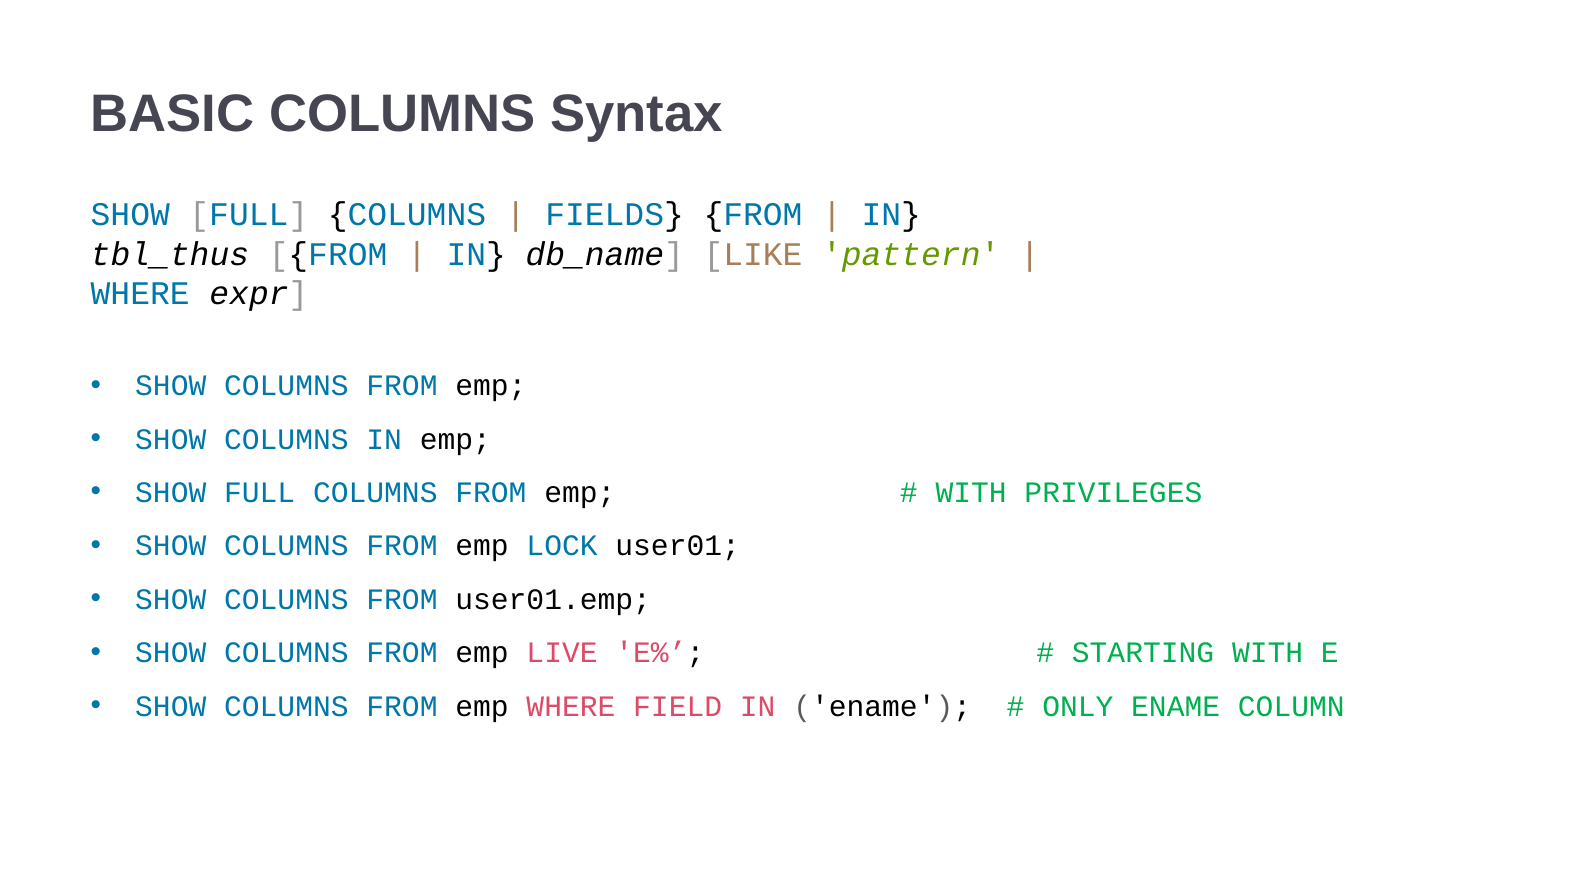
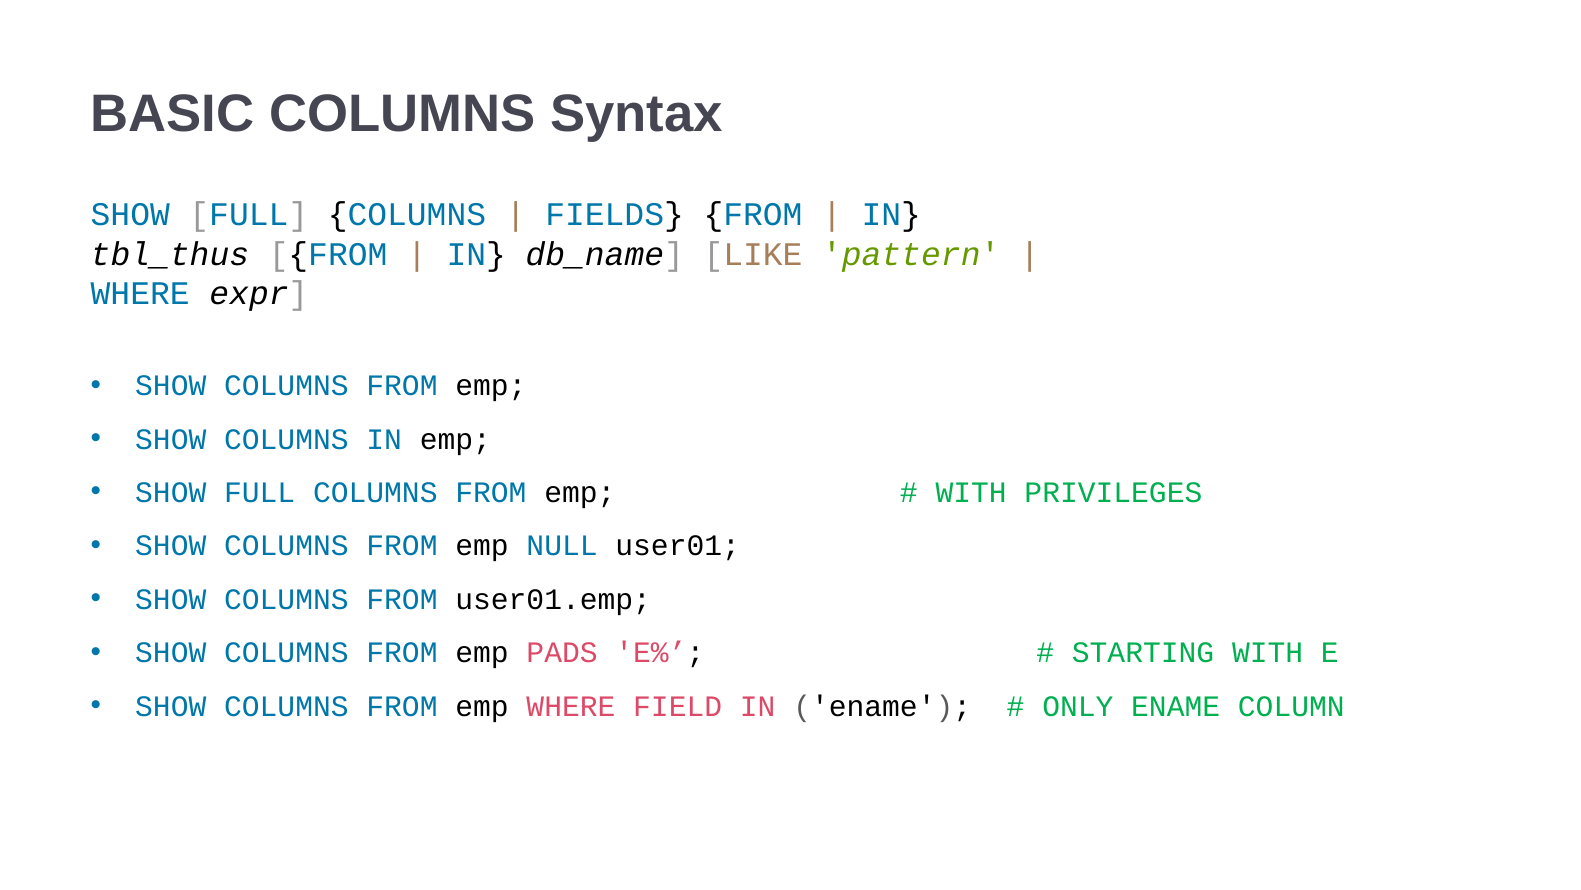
LOCK: LOCK -> NULL
LIVE: LIVE -> PADS
